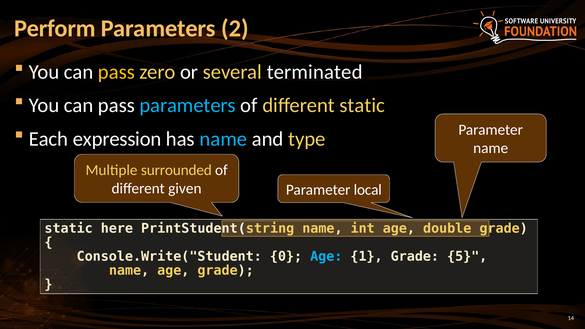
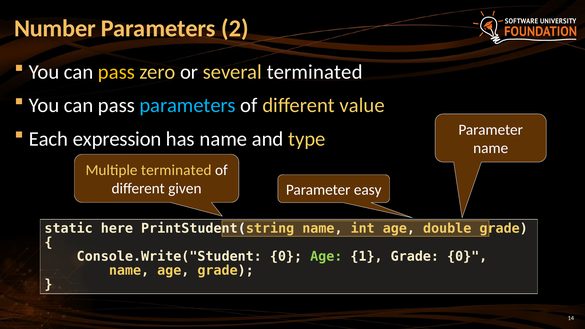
Perform: Perform -> Number
different static: static -> value
name at (223, 139) colour: light blue -> white
Multiple surrounded: surrounded -> terminated
local: local -> easy
Age at (326, 257) colour: light blue -> light green
Grade 5: 5 -> 0
